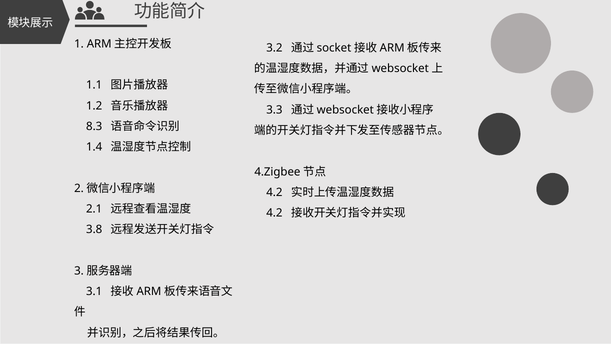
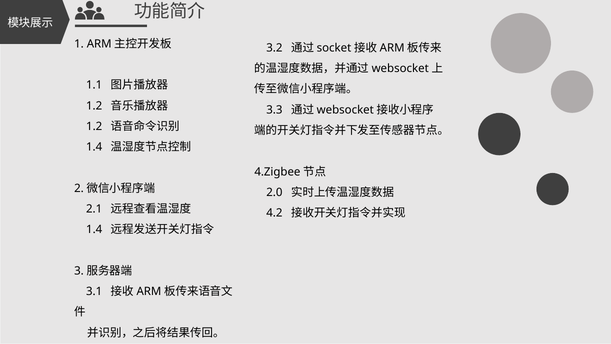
8.3 at (94, 126): 8.3 -> 1.2
4.2 at (274, 192): 4.2 -> 2.0
3.8 at (94, 229): 3.8 -> 1.4
